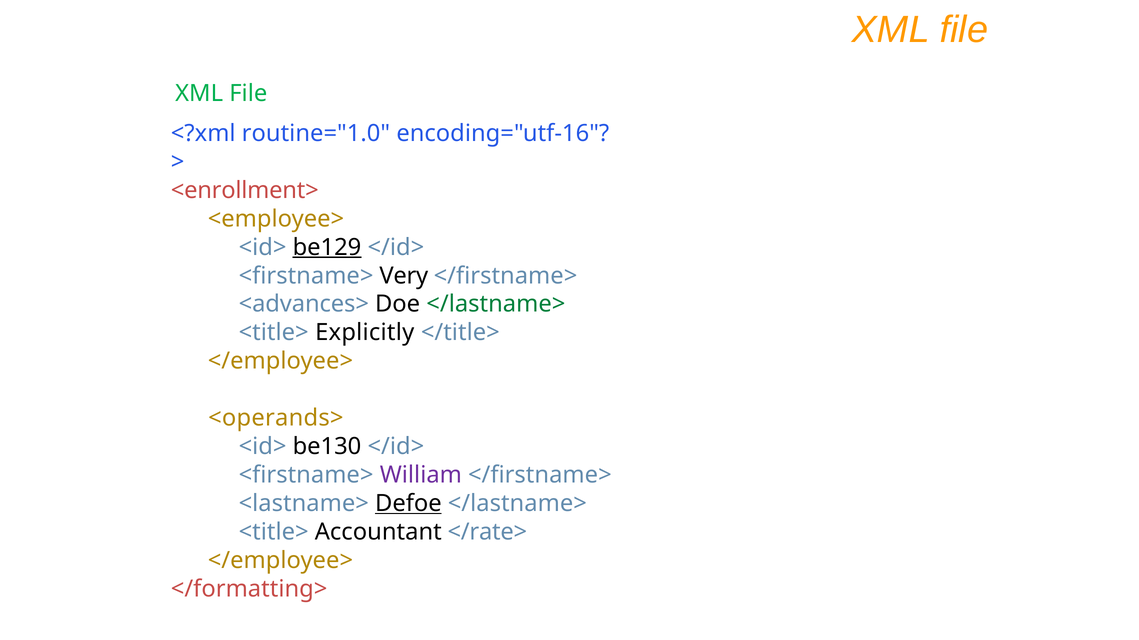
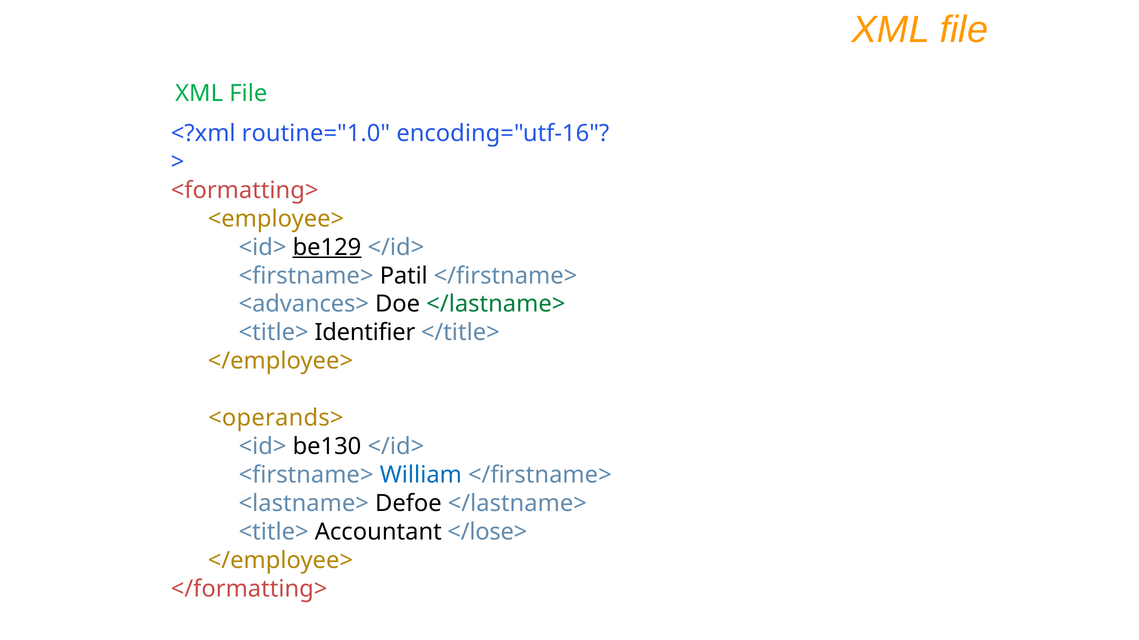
<enrollment>: <enrollment> -> <formatting>
Very: Very -> Patil
Explicitly: Explicitly -> Identifier
William colour: purple -> blue
Defoe underline: present -> none
</rate>: </rate> -> </lose>
